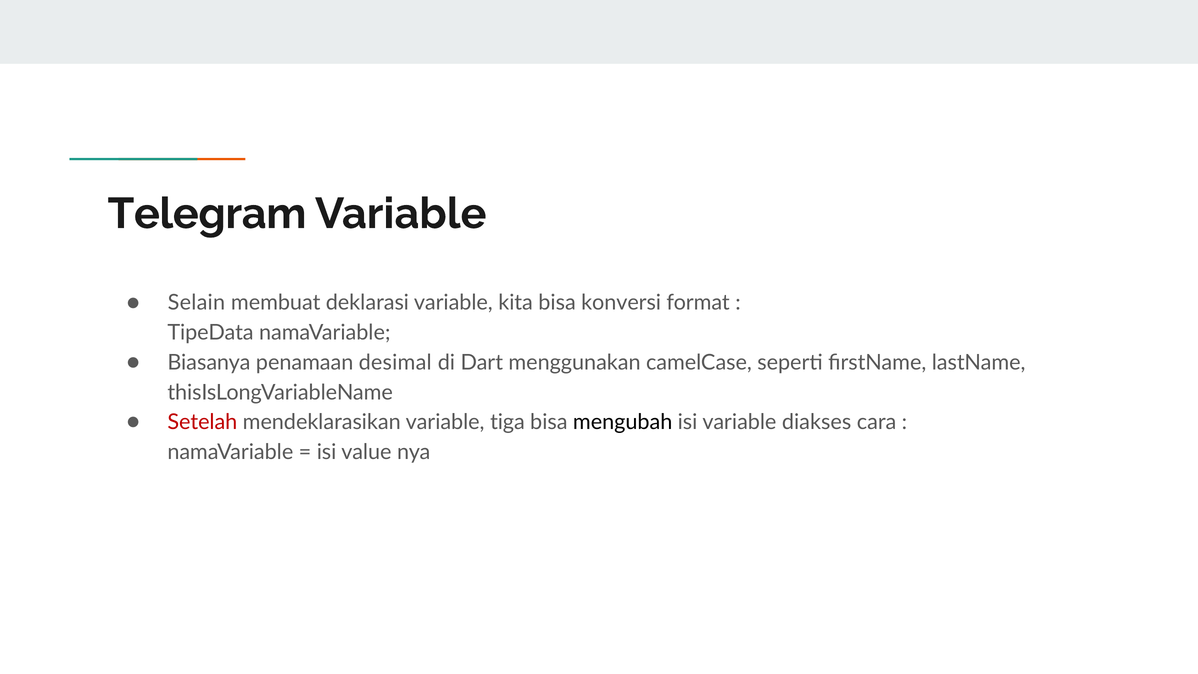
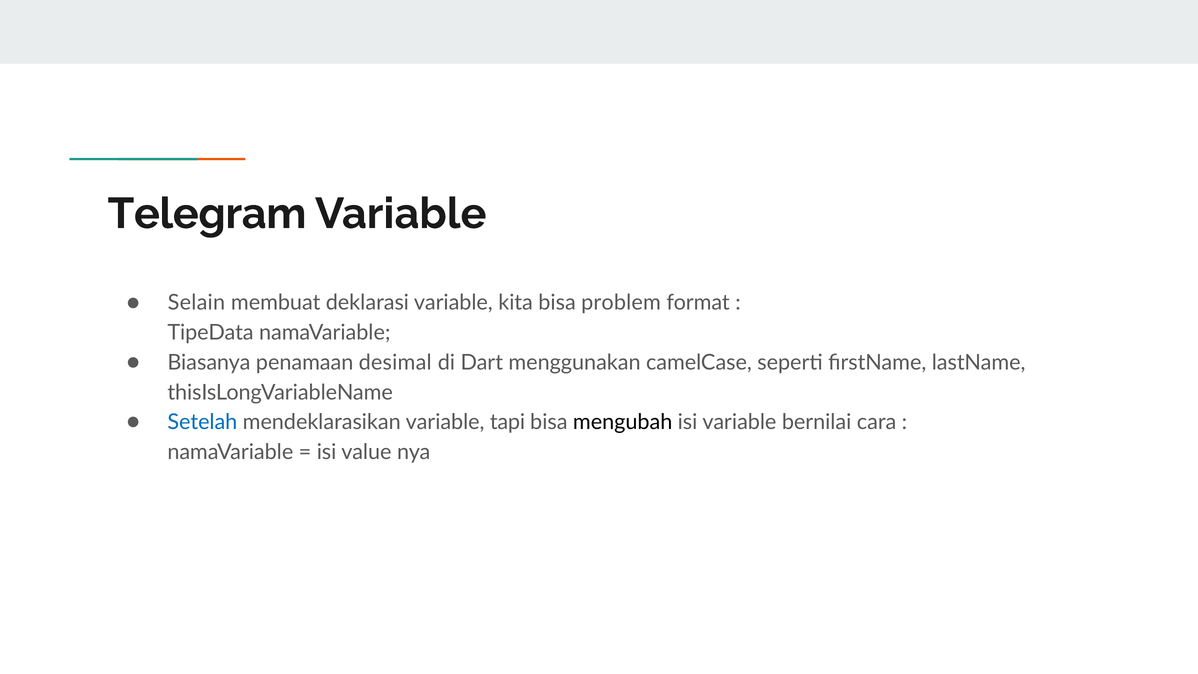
konversi: konversi -> problem
Setelah colour: red -> blue
tiga: tiga -> tapi
diakses: diakses -> bernilai
